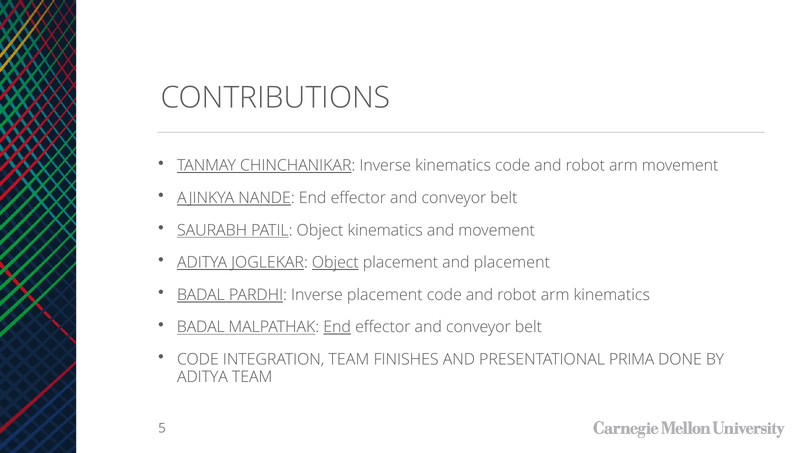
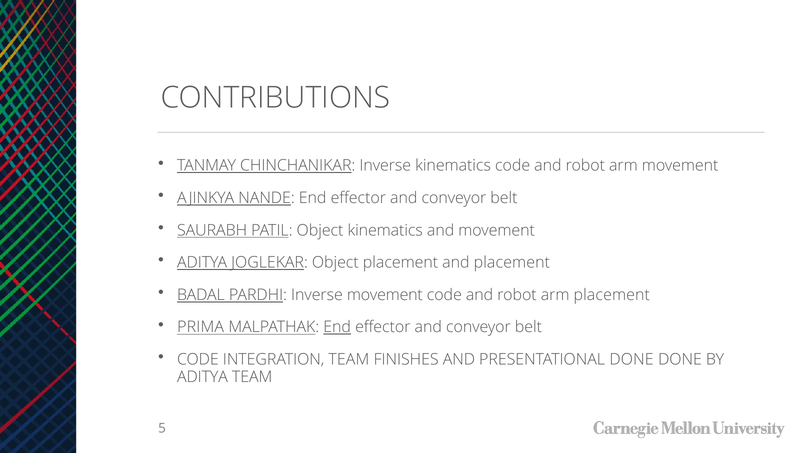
Object at (335, 263) underline: present -> none
Inverse placement: placement -> movement
arm kinematics: kinematics -> placement
BADAL at (201, 327): BADAL -> PRIMA
PRESENTATIONAL PRIMA: PRIMA -> DONE
